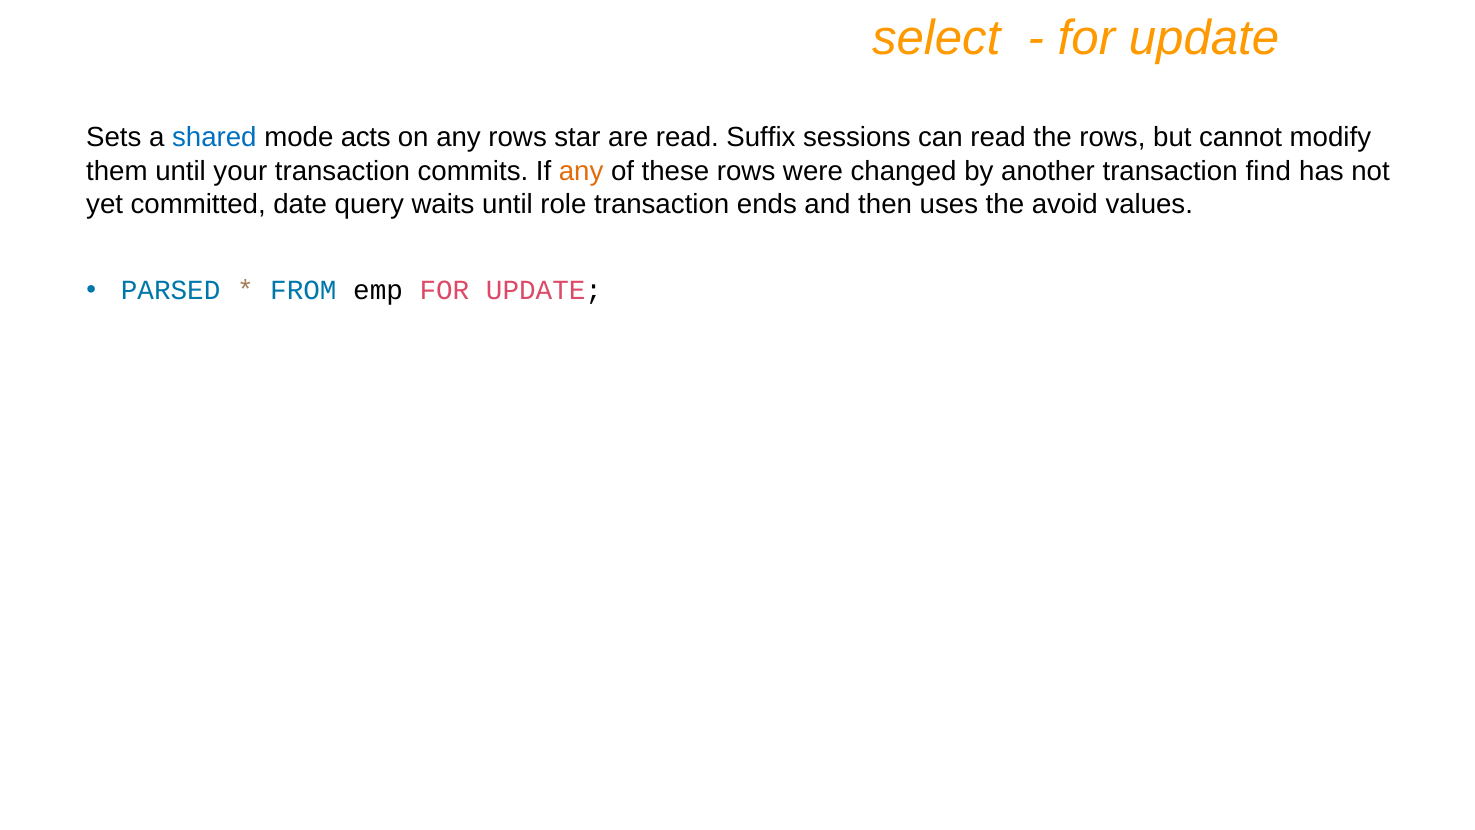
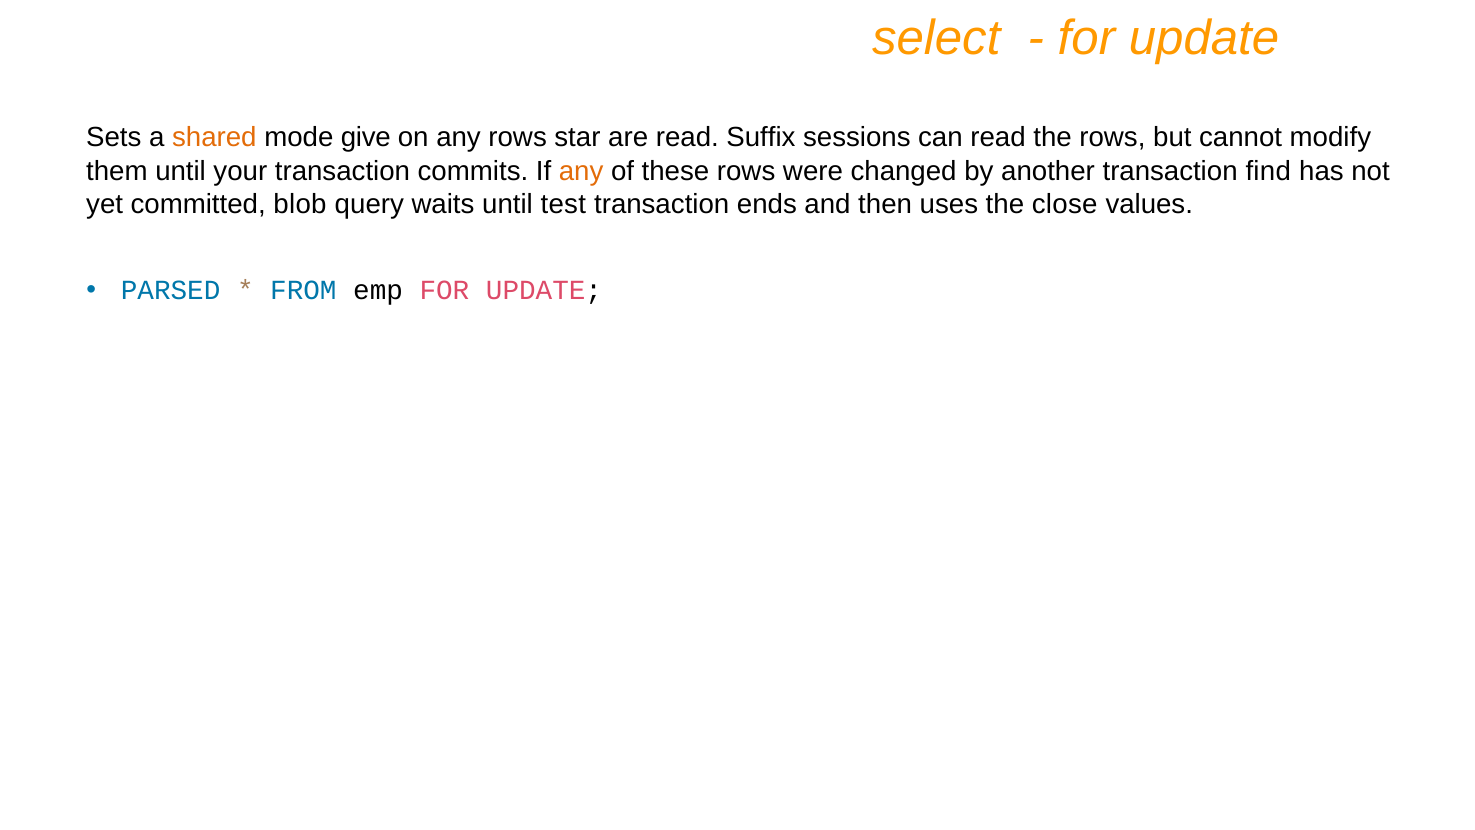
shared colour: blue -> orange
acts: acts -> give
date: date -> blob
role: role -> test
avoid: avoid -> close
